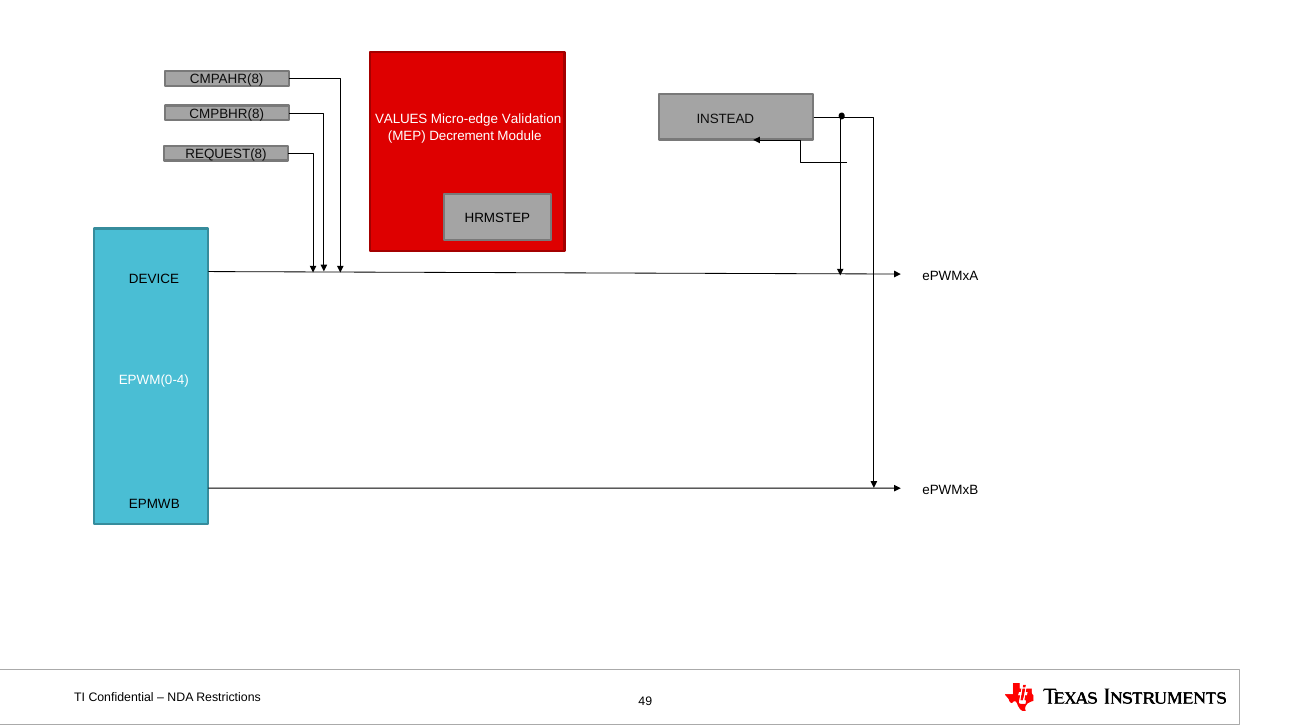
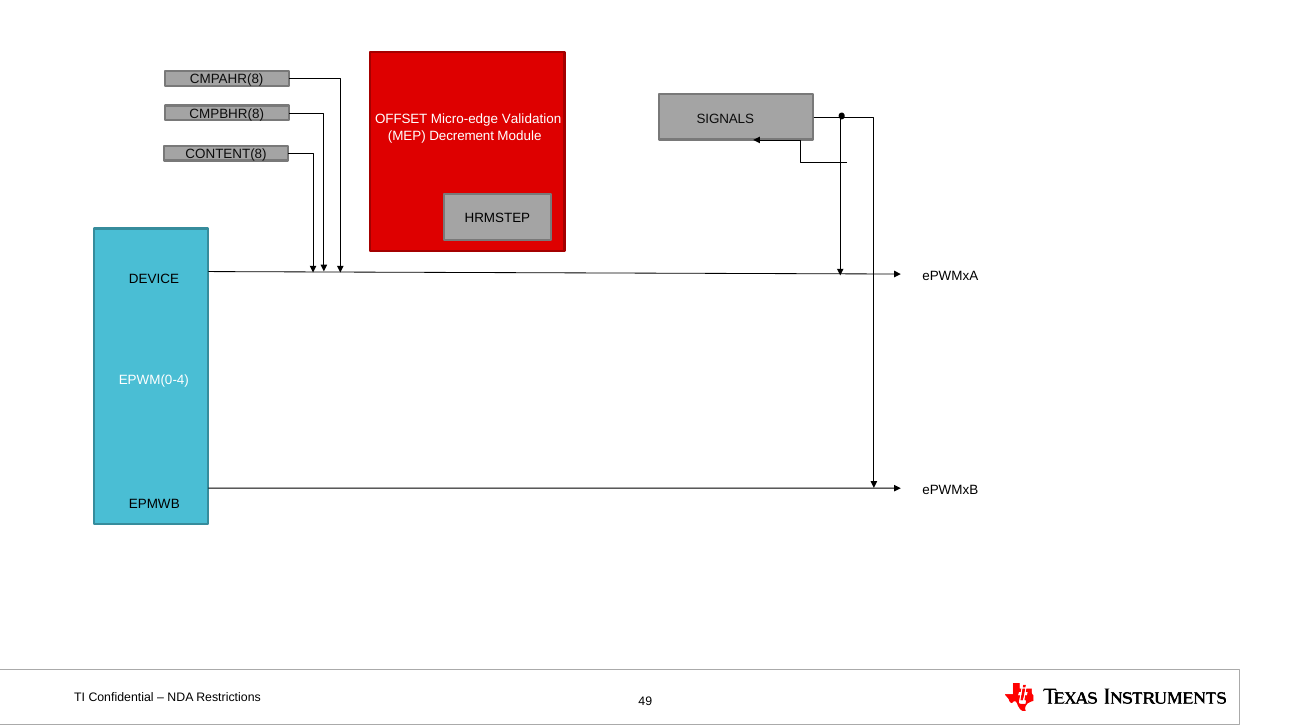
VALUES: VALUES -> OFFSET
INSTEAD: INSTEAD -> SIGNALS
REQUEST(8: REQUEST(8 -> CONTENT(8
